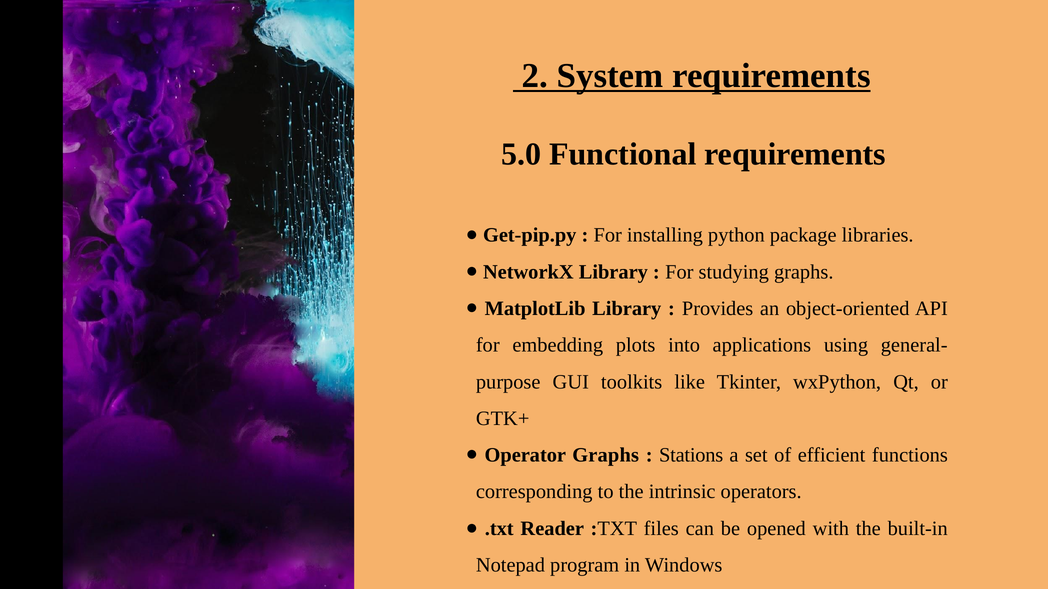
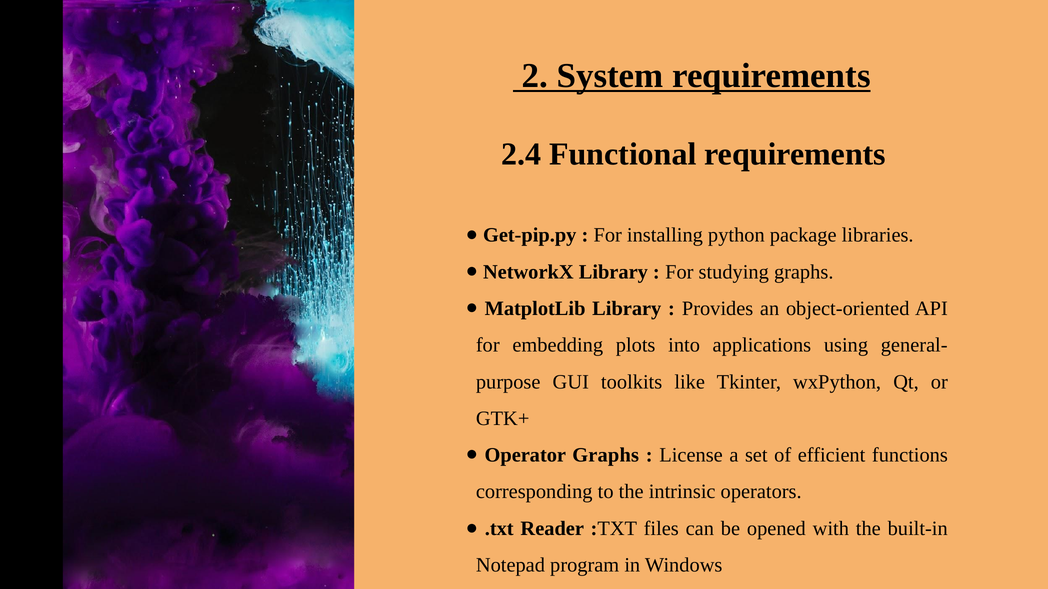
5.0: 5.0 -> 2.4
Stations: Stations -> License
